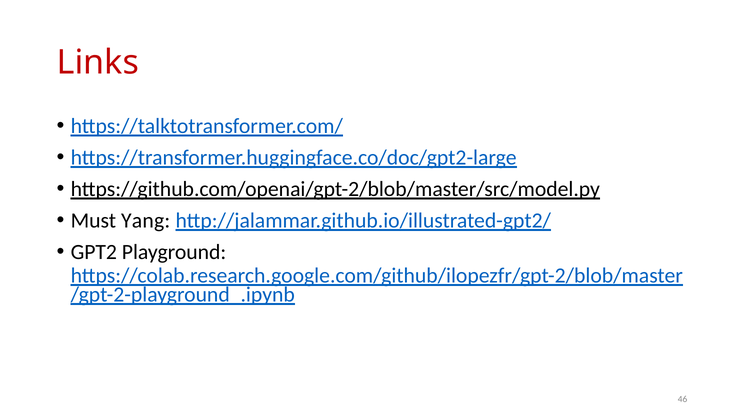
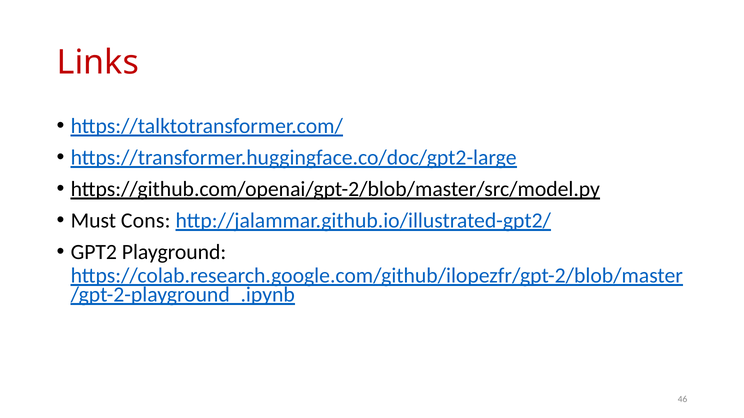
Yang: Yang -> Cons
